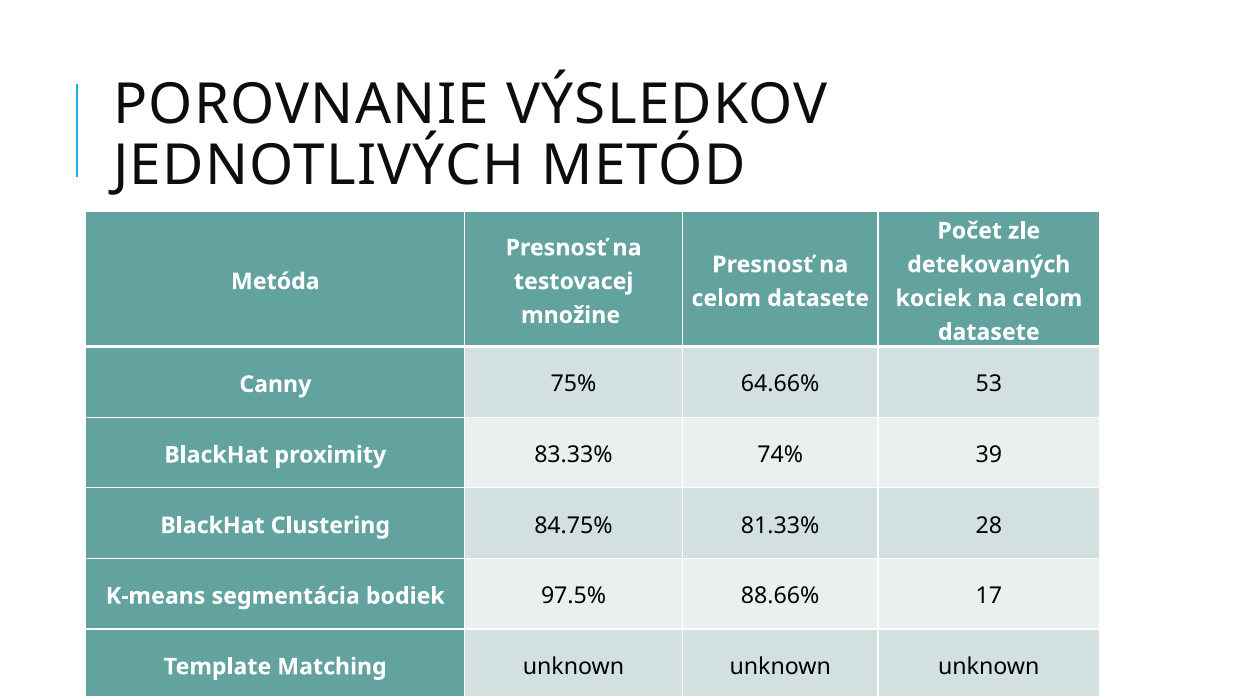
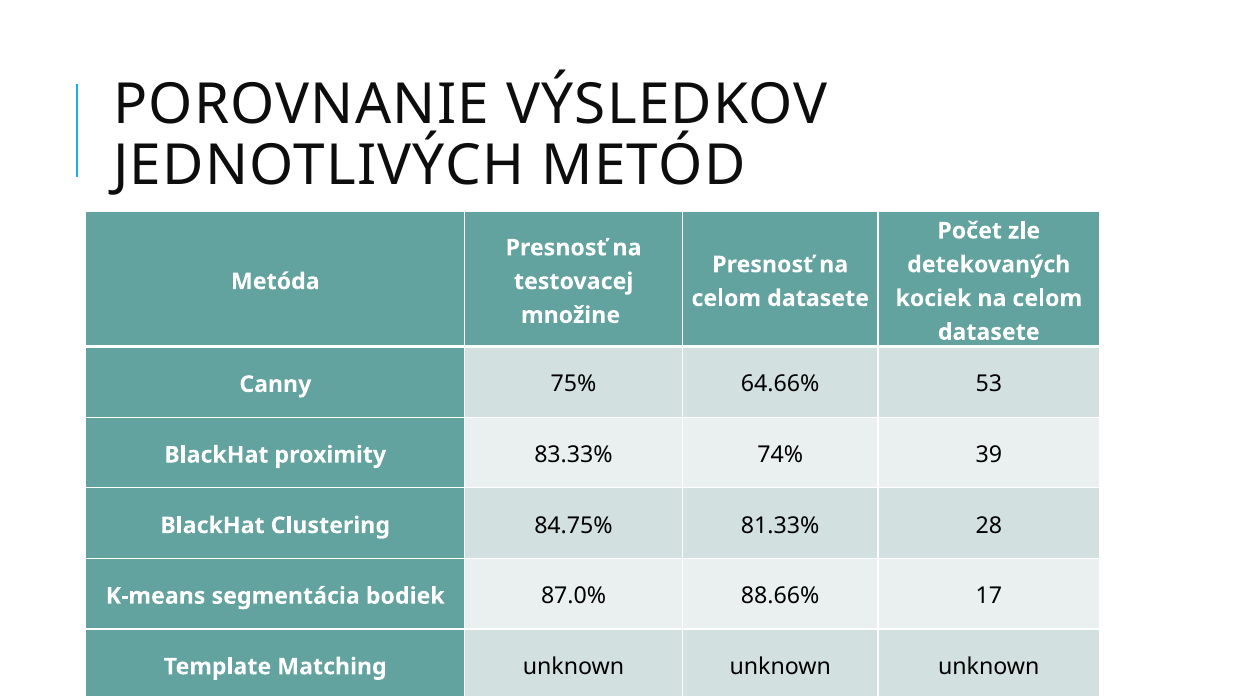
97.5%: 97.5% -> 87.0%
